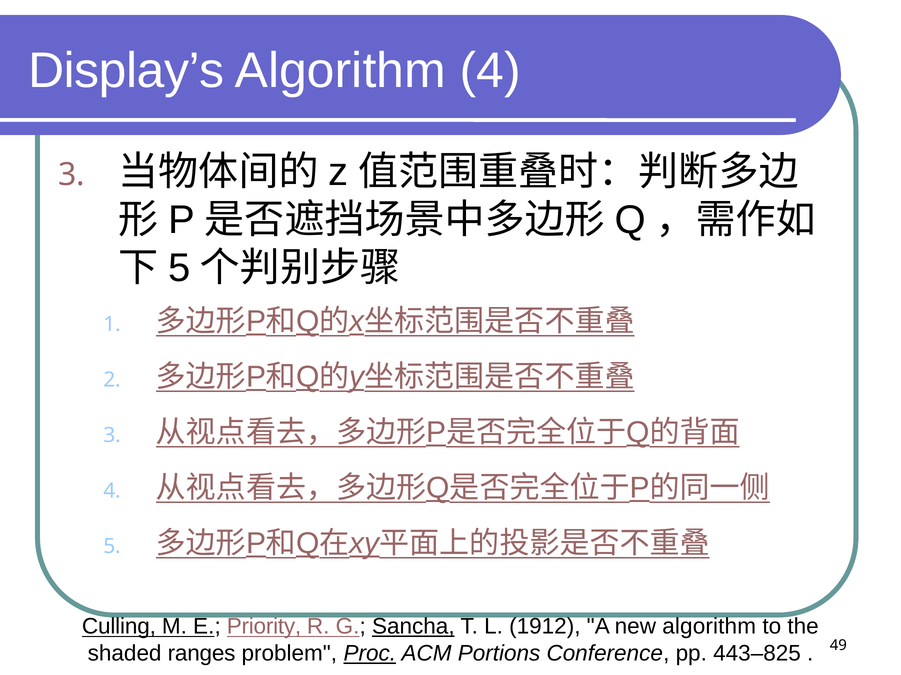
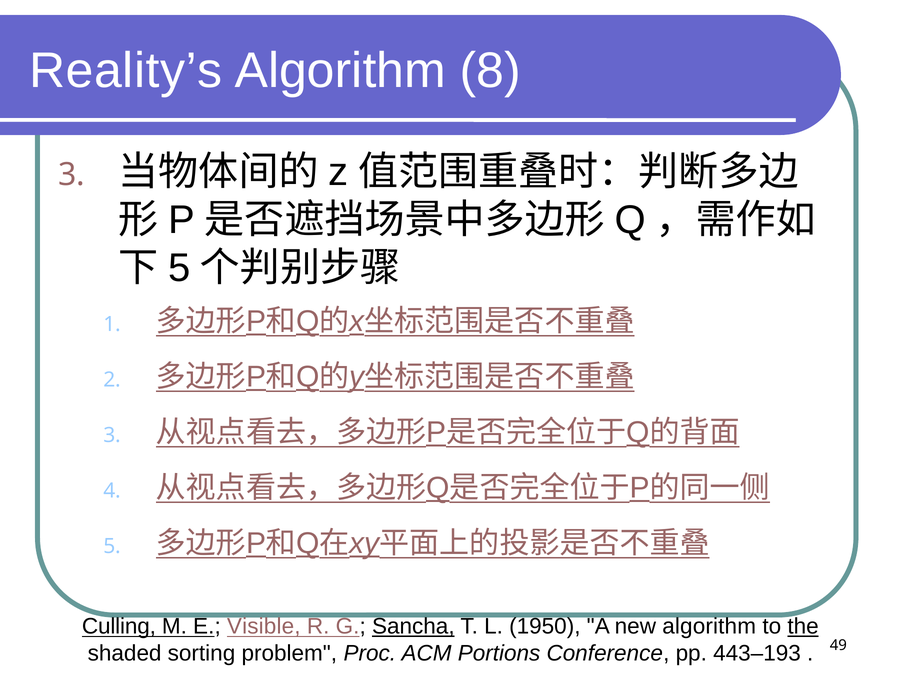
Display’s: Display’s -> Reality’s
Algorithm 4: 4 -> 8
Priority: Priority -> Visible
1912: 1912 -> 1950
the underline: none -> present
ranges: ranges -> sorting
Proc underline: present -> none
443–825: 443–825 -> 443–193
